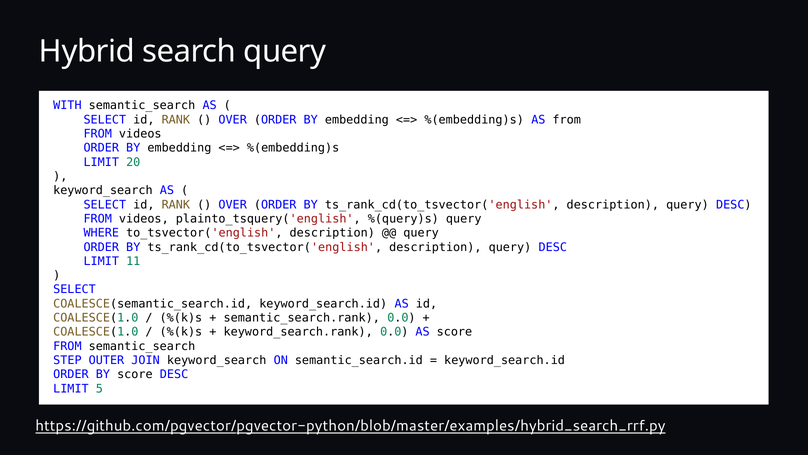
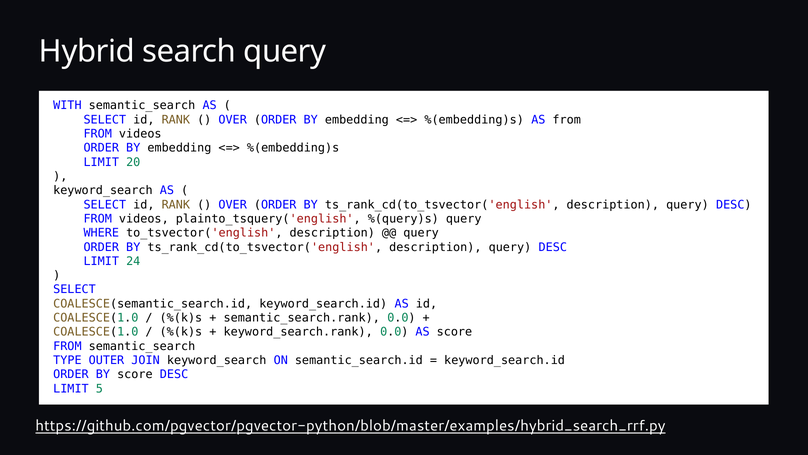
11: 11 -> 24
STEP: STEP -> TYPE
